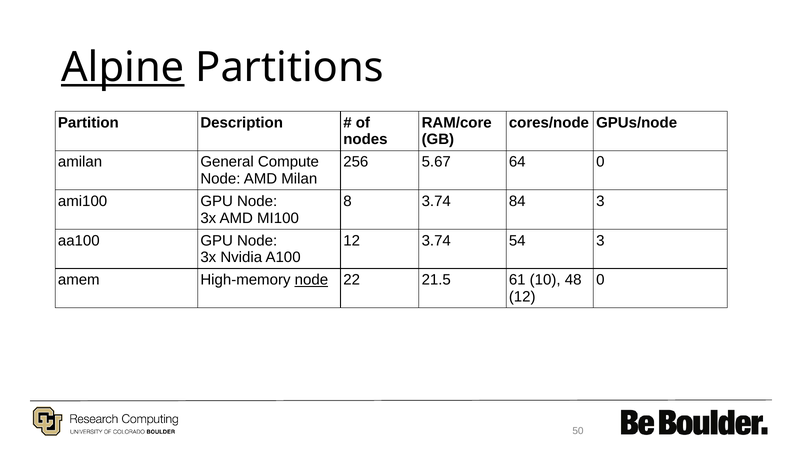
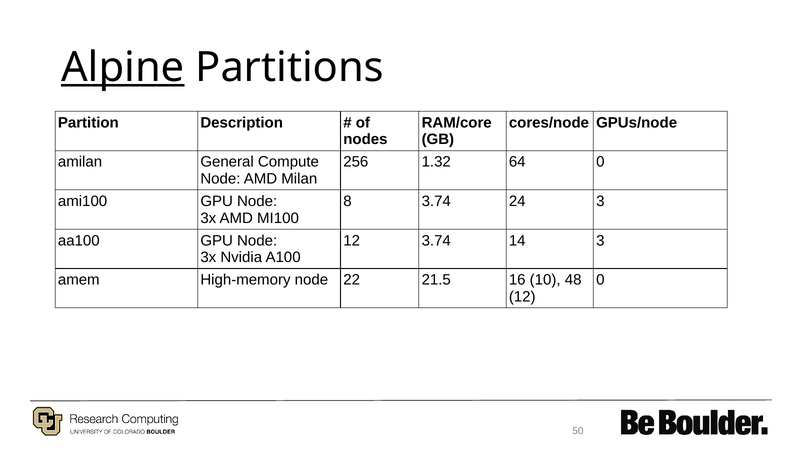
5.67: 5.67 -> 1.32
84: 84 -> 24
54: 54 -> 14
node at (311, 280) underline: present -> none
61: 61 -> 16
